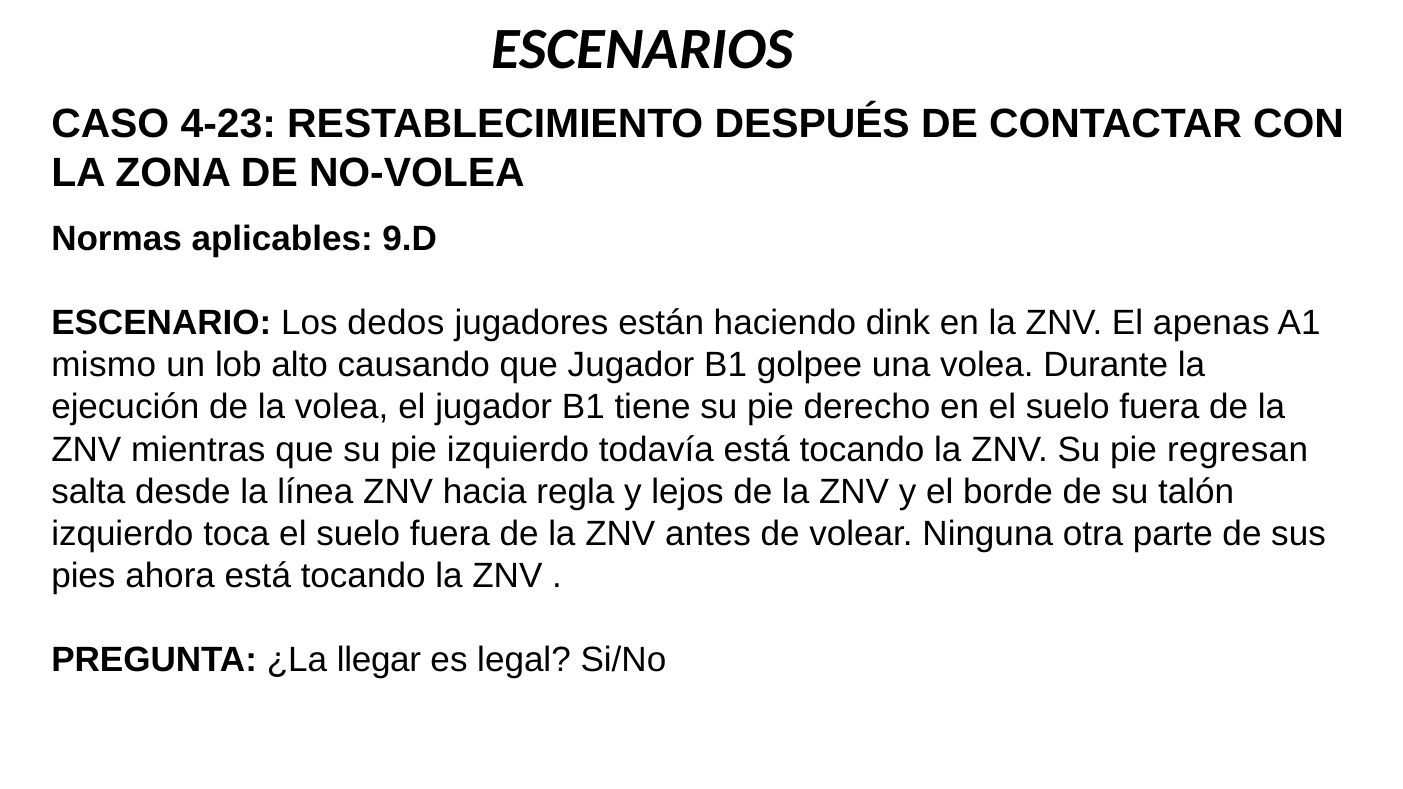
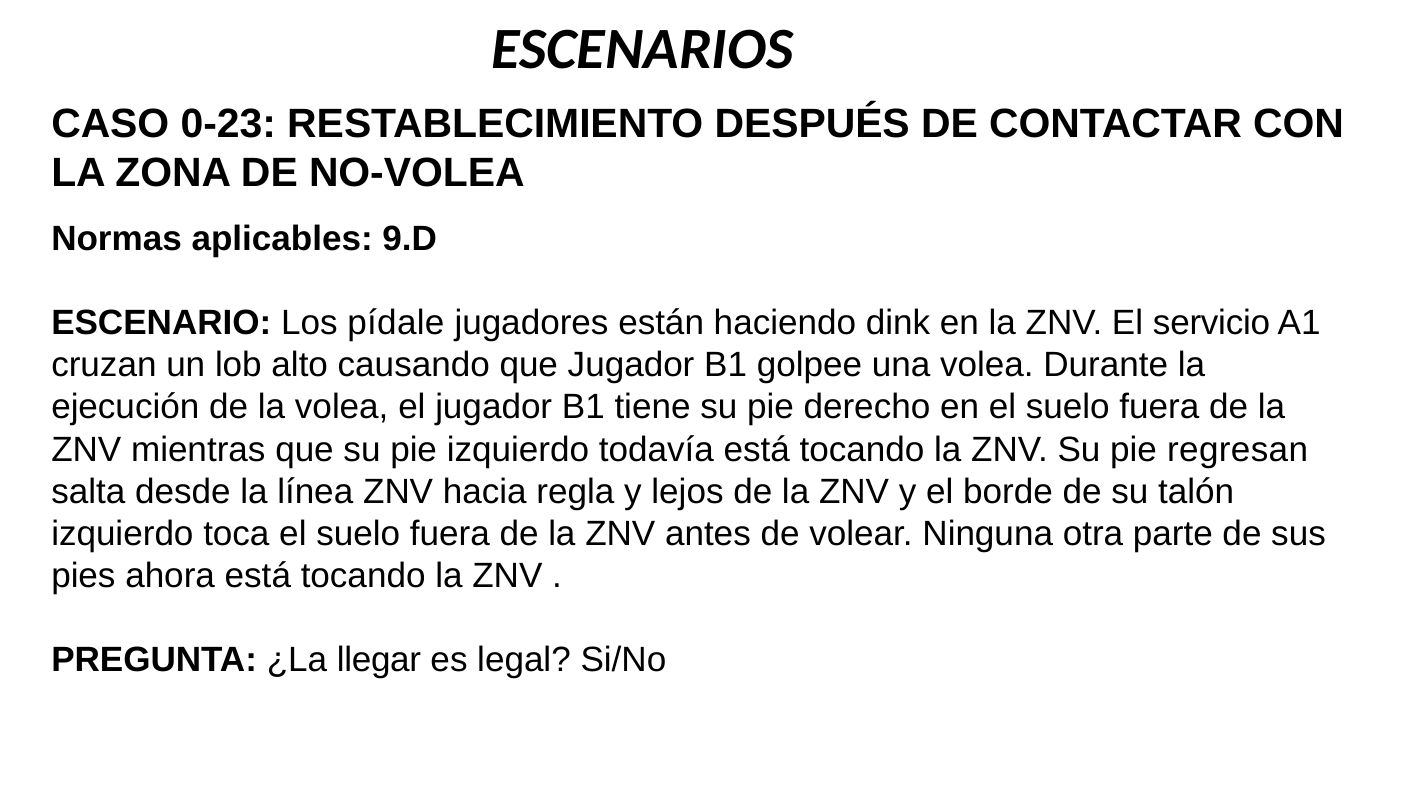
4-23: 4-23 -> 0-23
dedos: dedos -> pídale
apenas: apenas -> servicio
mismo: mismo -> cruzan
